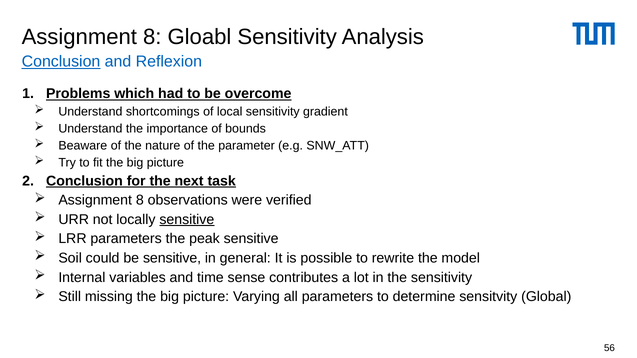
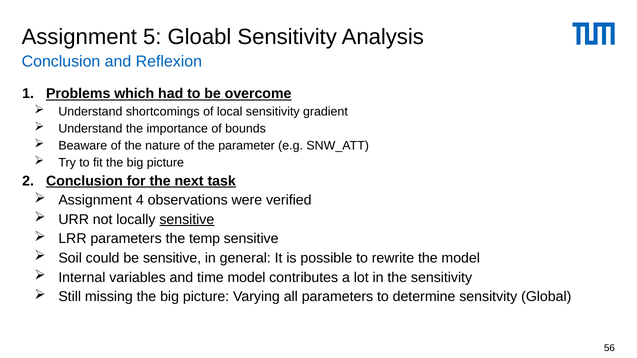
8 at (152, 37): 8 -> 5
Conclusion at (61, 62) underline: present -> none
8 at (140, 200): 8 -> 4
peak: peak -> temp
time sense: sense -> model
